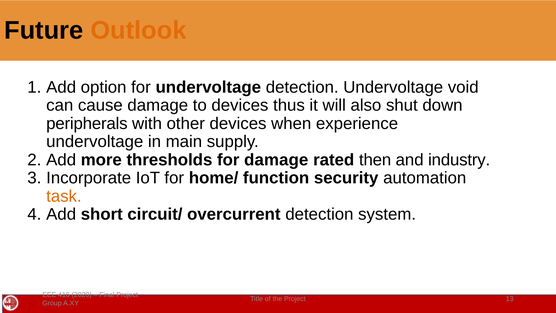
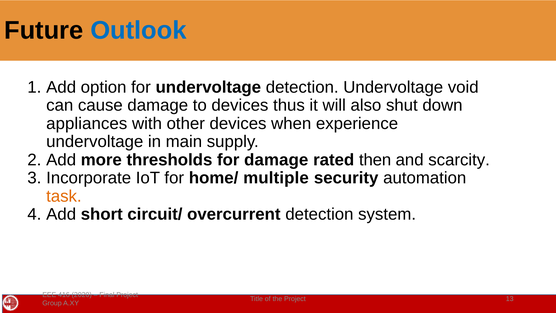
Outlook colour: orange -> blue
peripherals: peripherals -> appliances
industry: industry -> scarcity
function: function -> multiple
